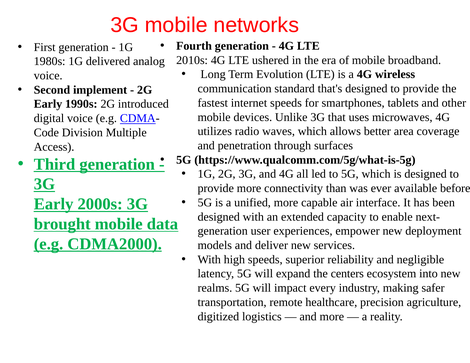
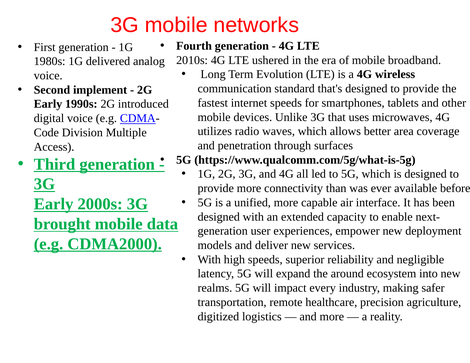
centers: centers -> around
